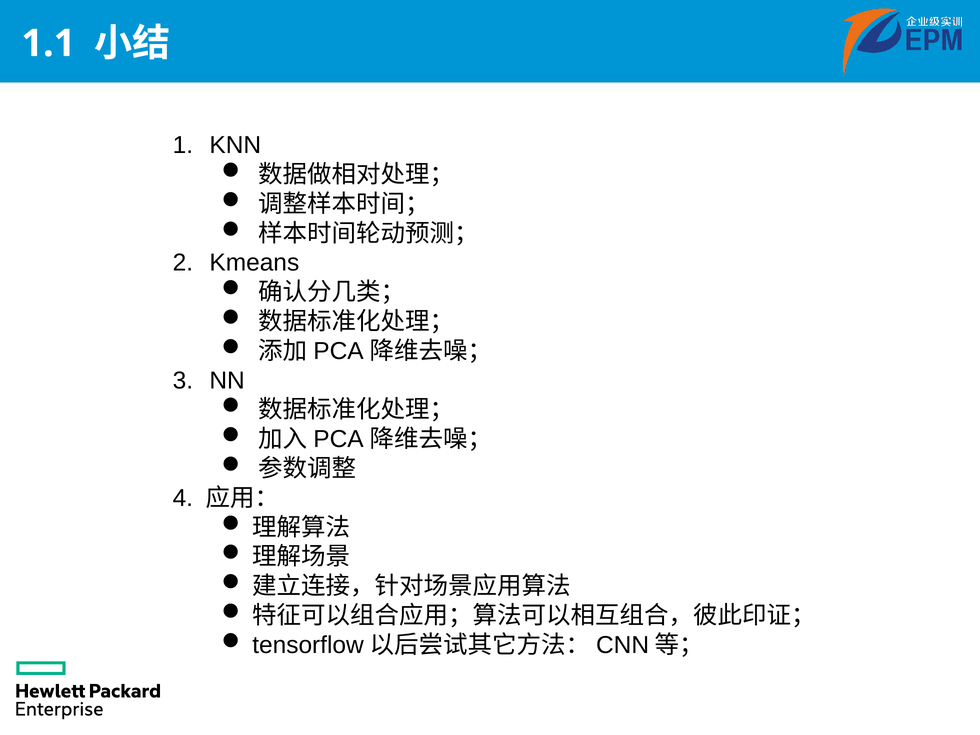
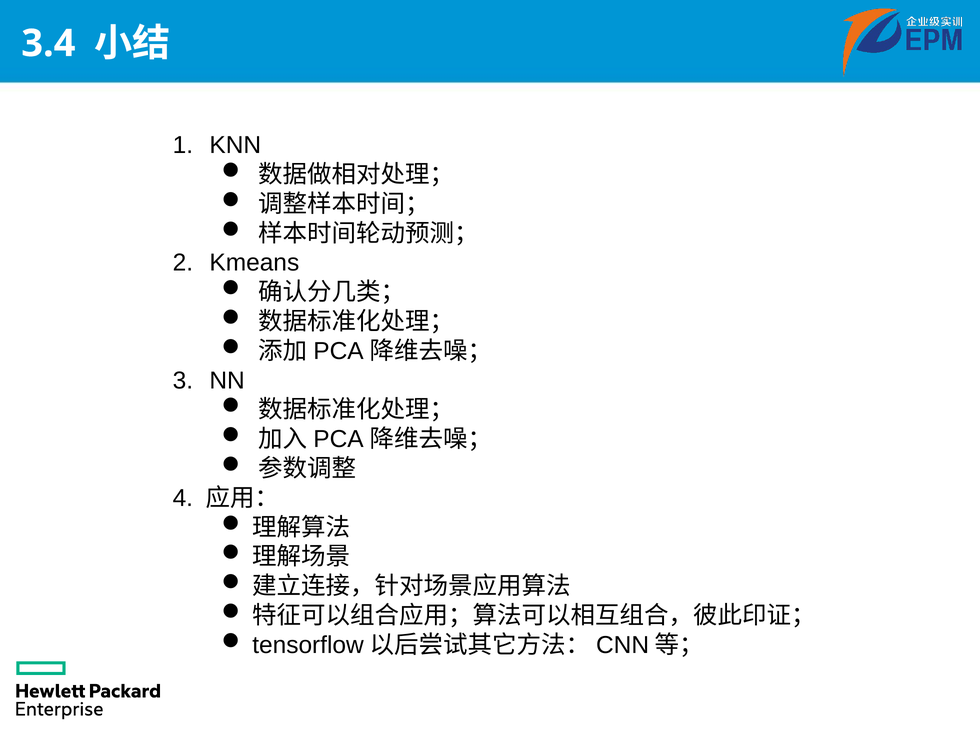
1.1: 1.1 -> 3.4
